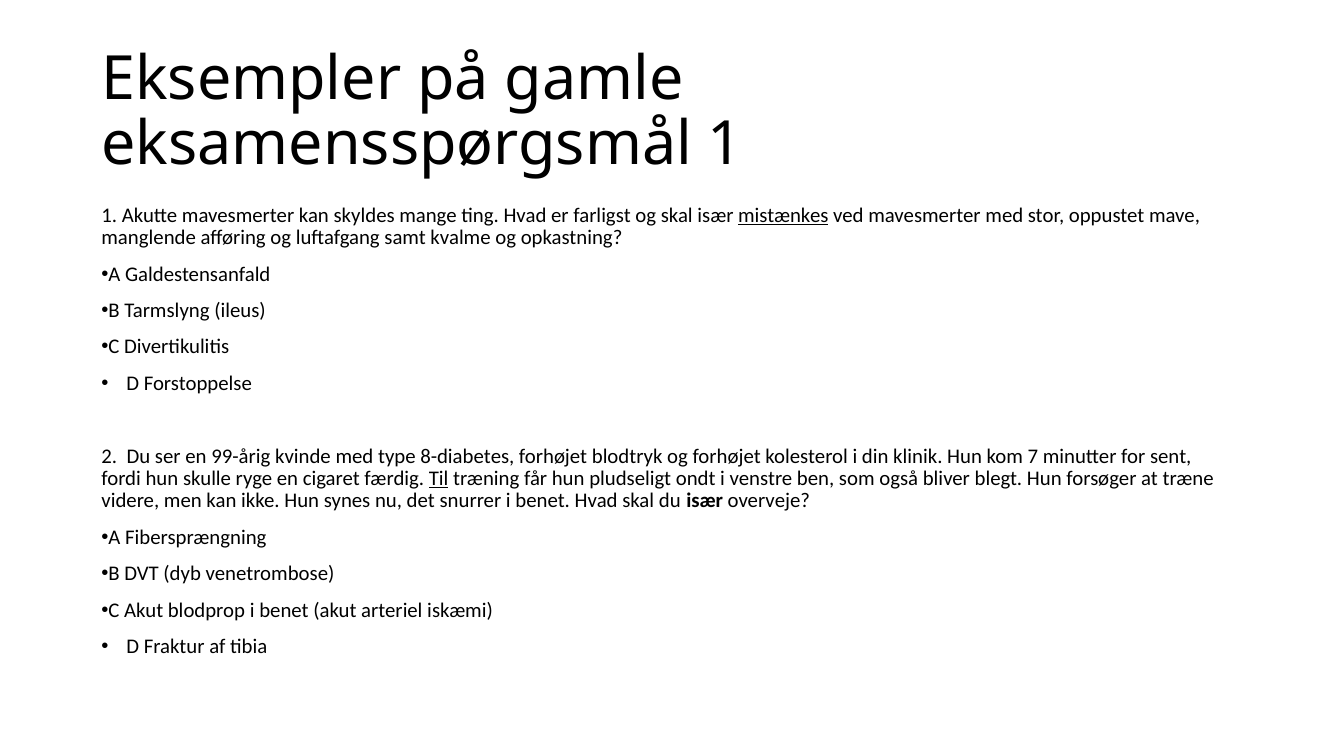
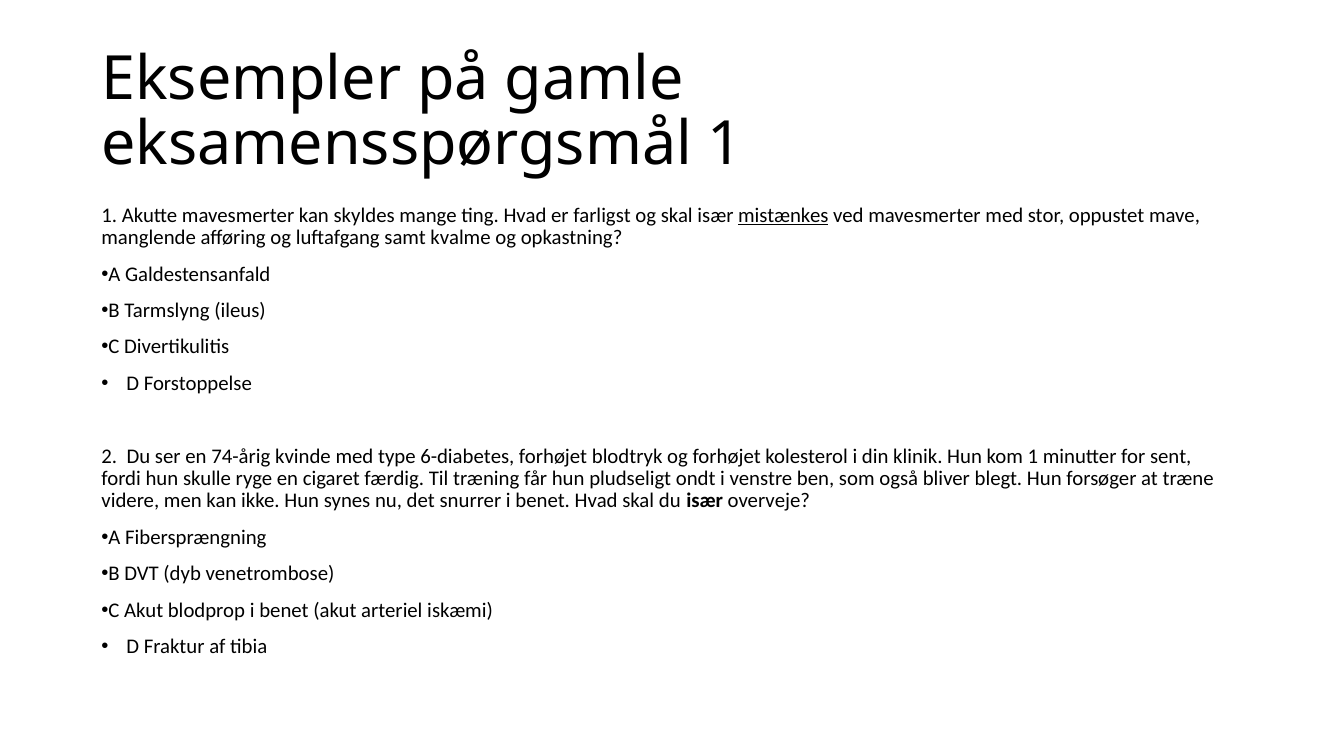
99-årig: 99-årig -> 74-årig
8-diabetes: 8-diabetes -> 6-diabetes
kom 7: 7 -> 1
Til underline: present -> none
